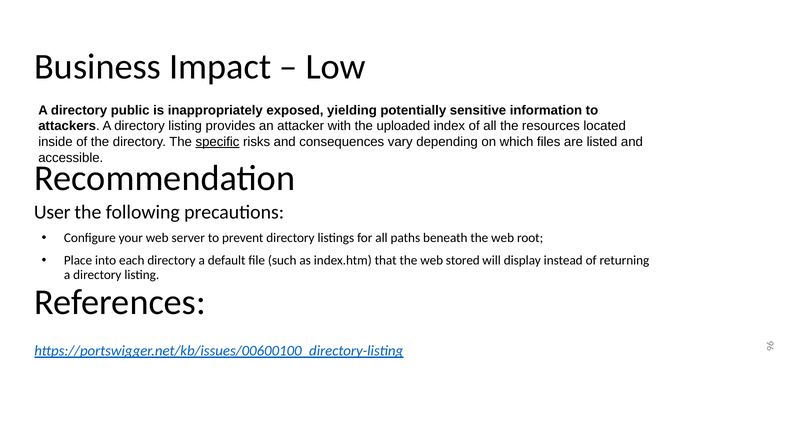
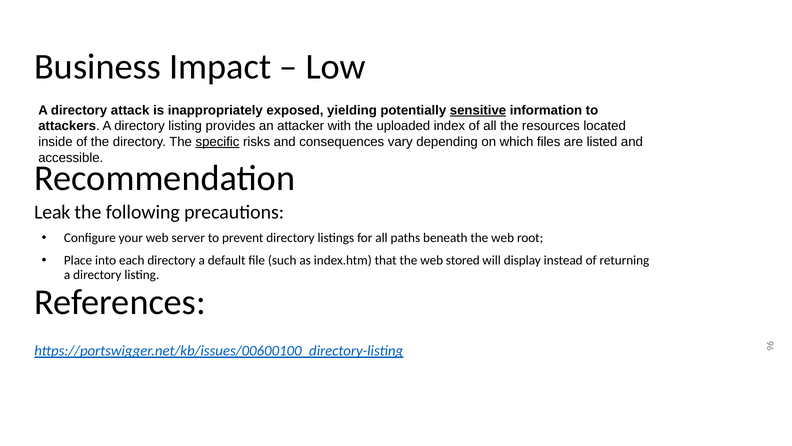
public: public -> attack
sensitive underline: none -> present
User: User -> Leak
